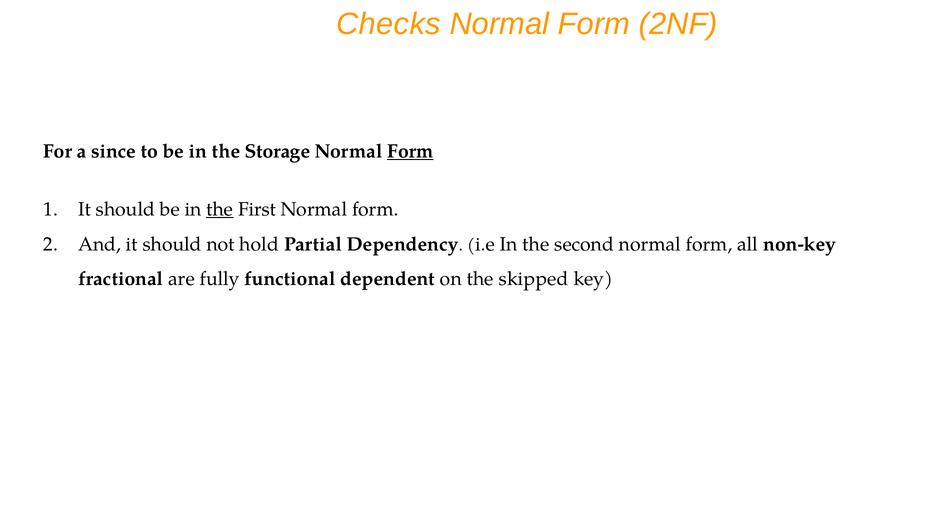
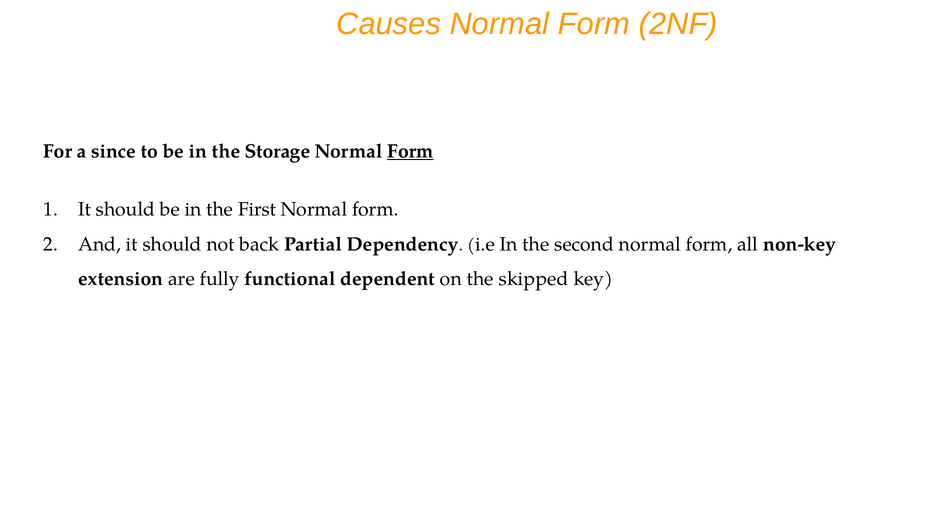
Checks: Checks -> Causes
the at (220, 209) underline: present -> none
hold: hold -> back
fractional: fractional -> extension
